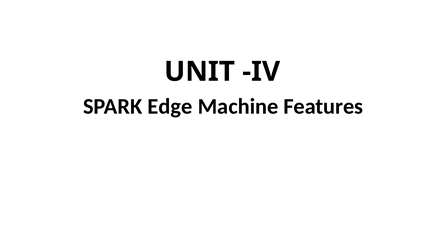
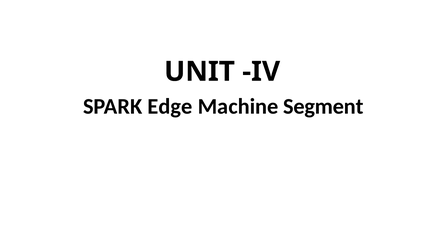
Features: Features -> Segment
